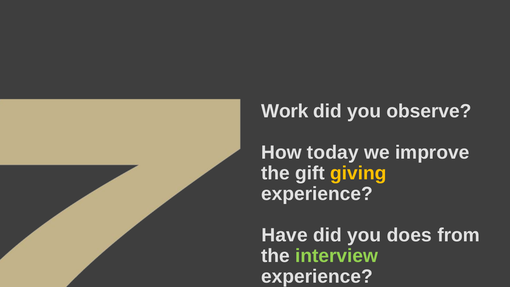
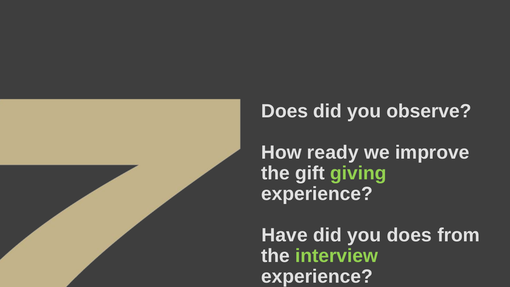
Work at (285, 111): Work -> Does
today: today -> ready
giving colour: yellow -> light green
